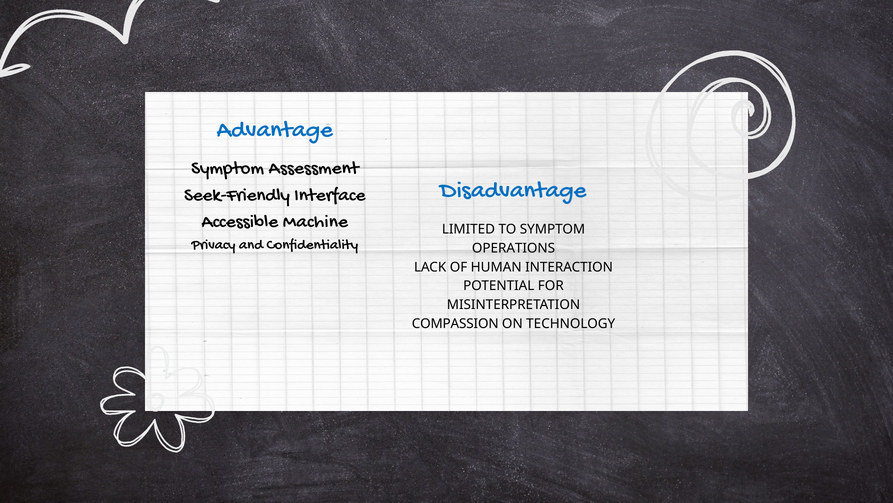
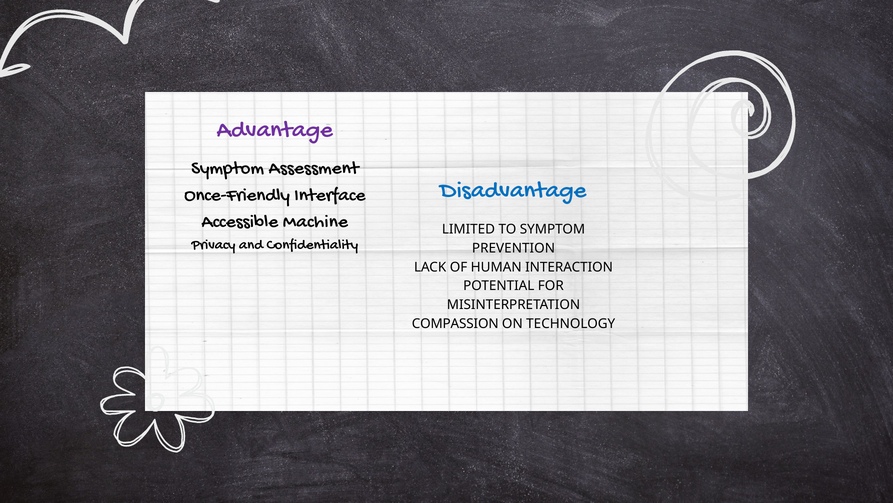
Advantage colour: blue -> purple
Seek-Friendly: Seek-Friendly -> Once-Friendly
OPERATIONS: OPERATIONS -> PREVENTION
